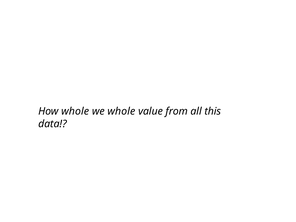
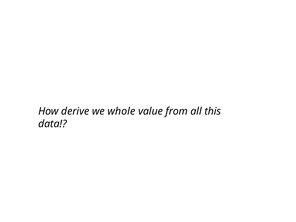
How whole: whole -> derive
